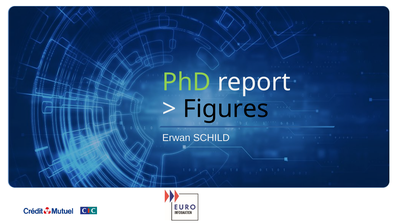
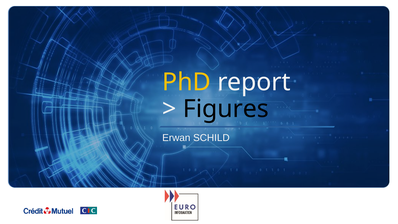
PhD colour: light green -> yellow
